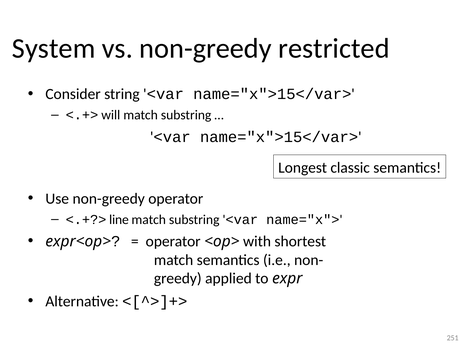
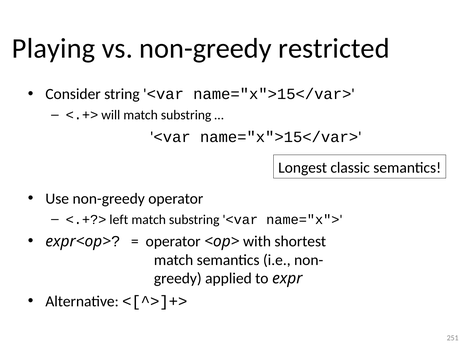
System: System -> Playing
line: line -> left
